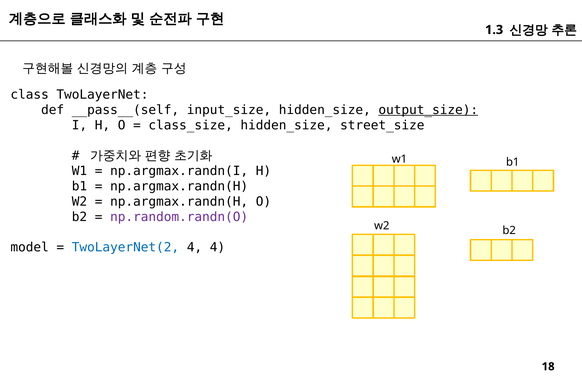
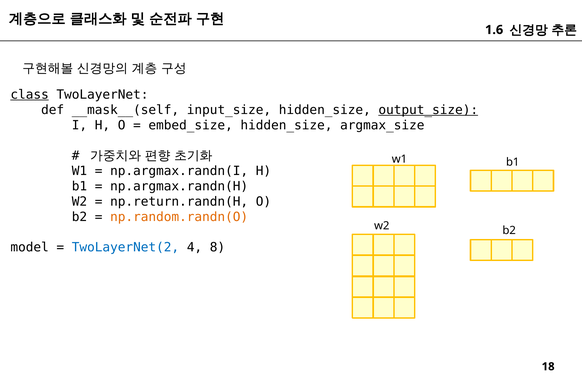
1.3: 1.3 -> 1.6
class underline: none -> present
__pass__(self: __pass__(self -> __mask__(self
class_size: class_size -> embed_size
street_size: street_size -> argmax_size
np.argmax.randn(H at (179, 202): np.argmax.randn(H -> np.return.randn(H
np.random.randn(O colour: purple -> orange
4 4: 4 -> 8
